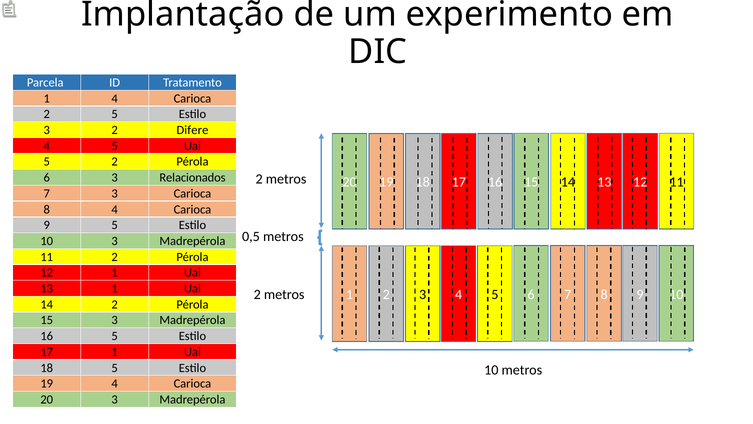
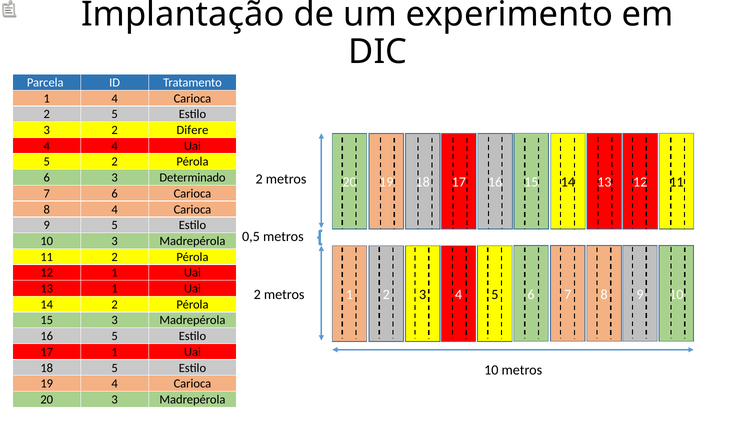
5 at (115, 146): 5 -> 4
Relacionados: Relacionados -> Determinado
7 3: 3 -> 6
